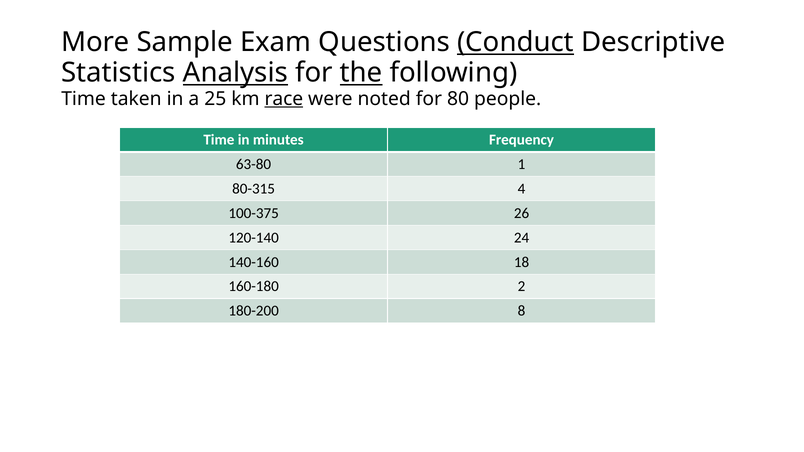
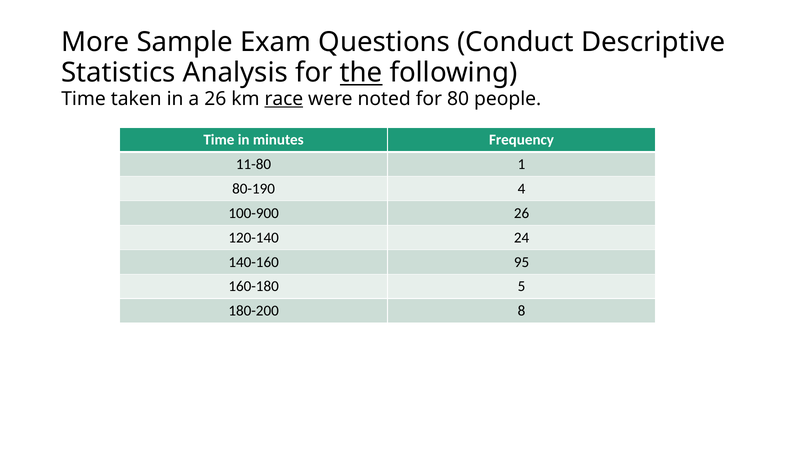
Conduct underline: present -> none
Analysis underline: present -> none
a 25: 25 -> 26
63-80: 63-80 -> 11-80
80-315: 80-315 -> 80-190
100-375: 100-375 -> 100-900
18: 18 -> 95
2: 2 -> 5
